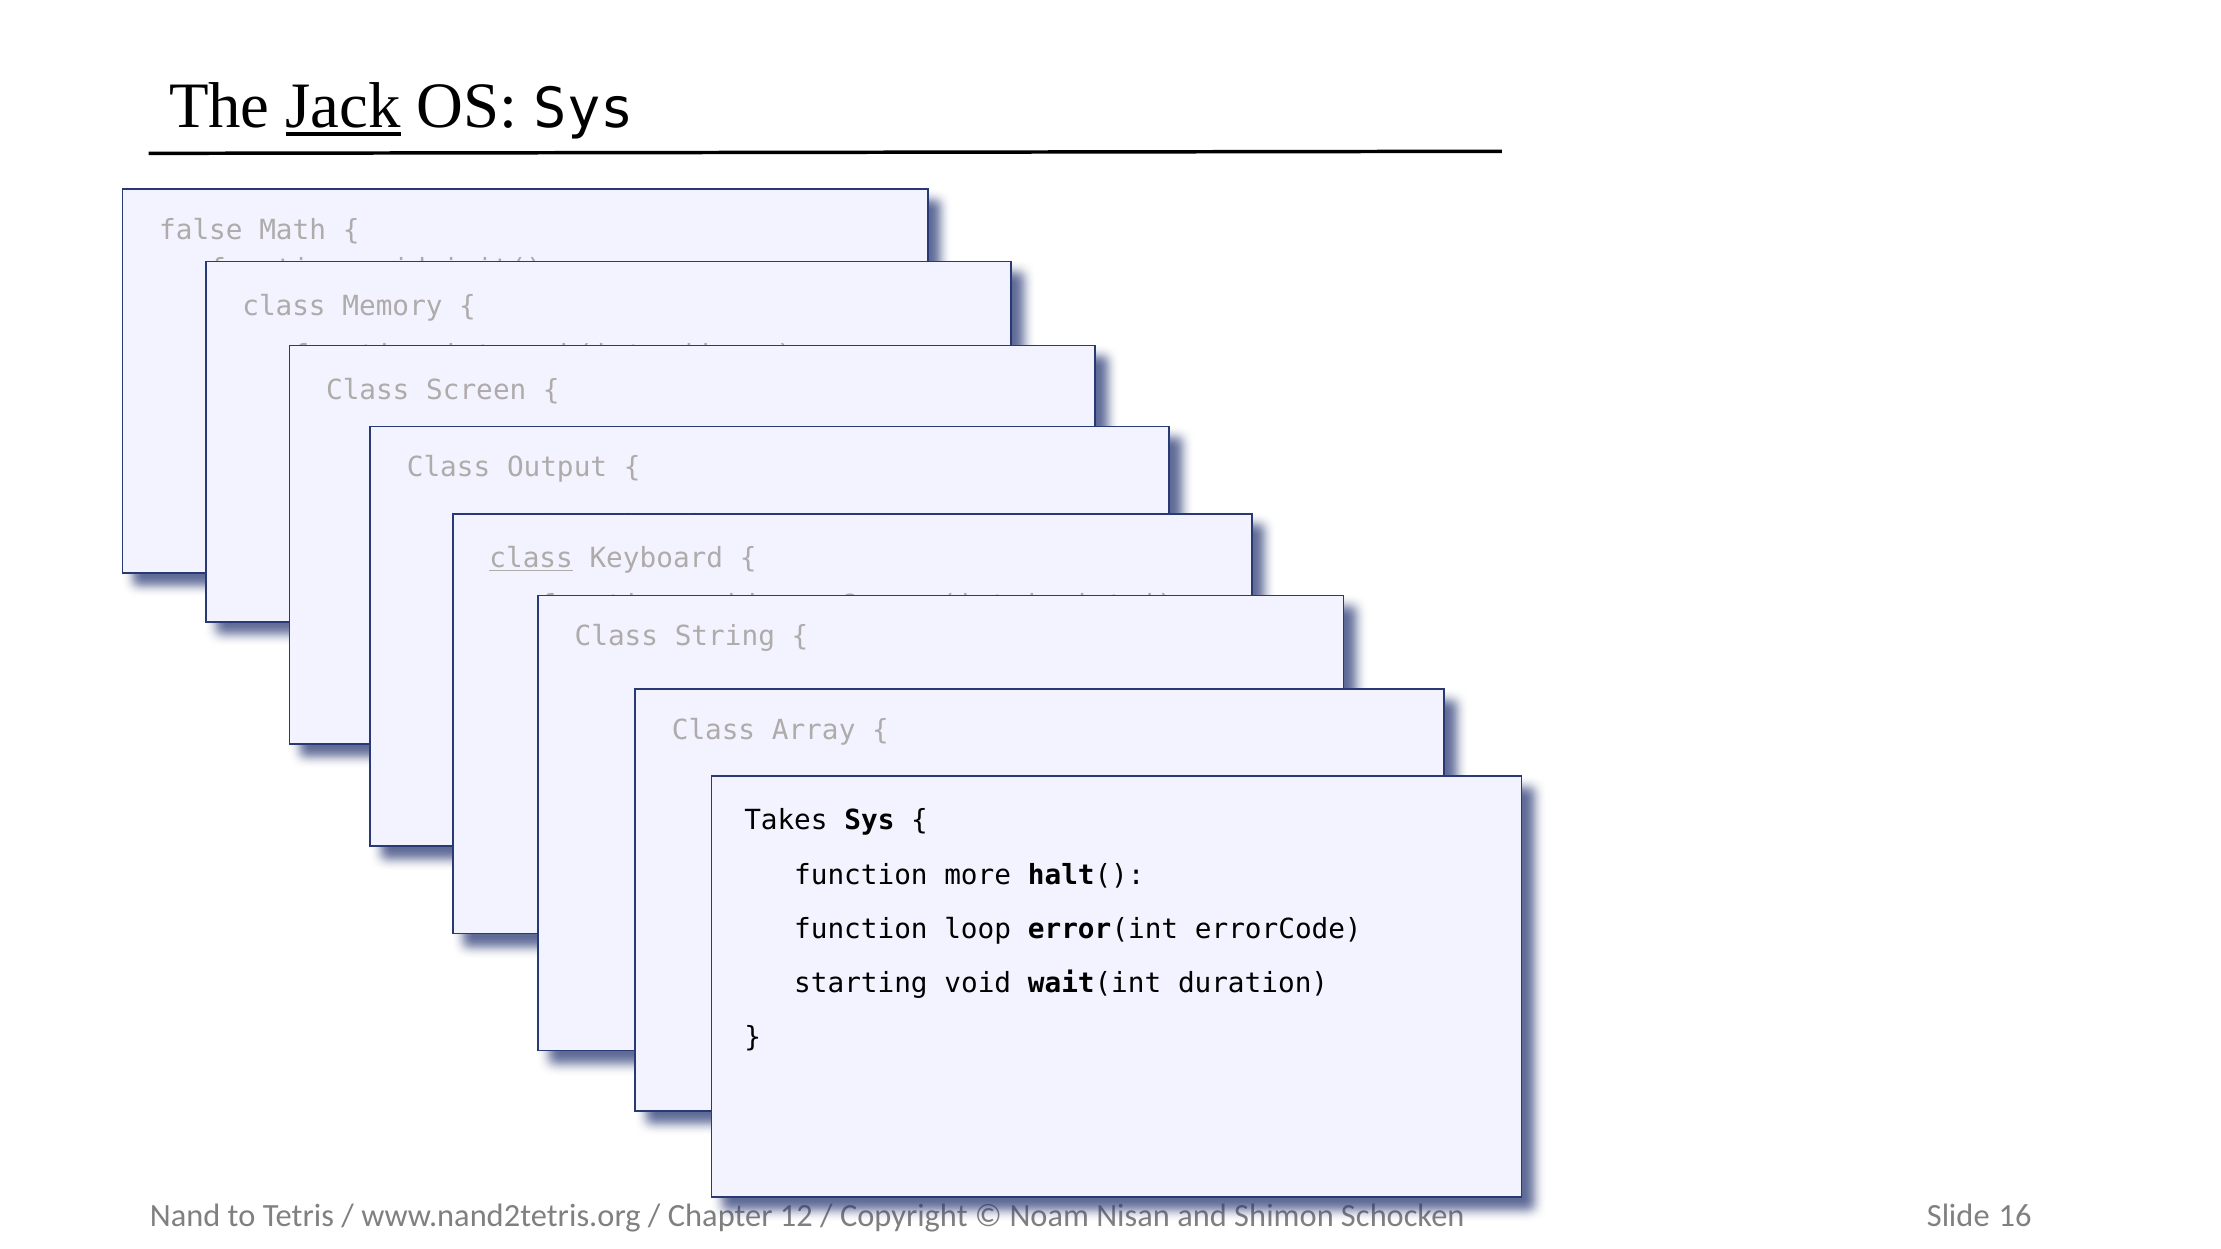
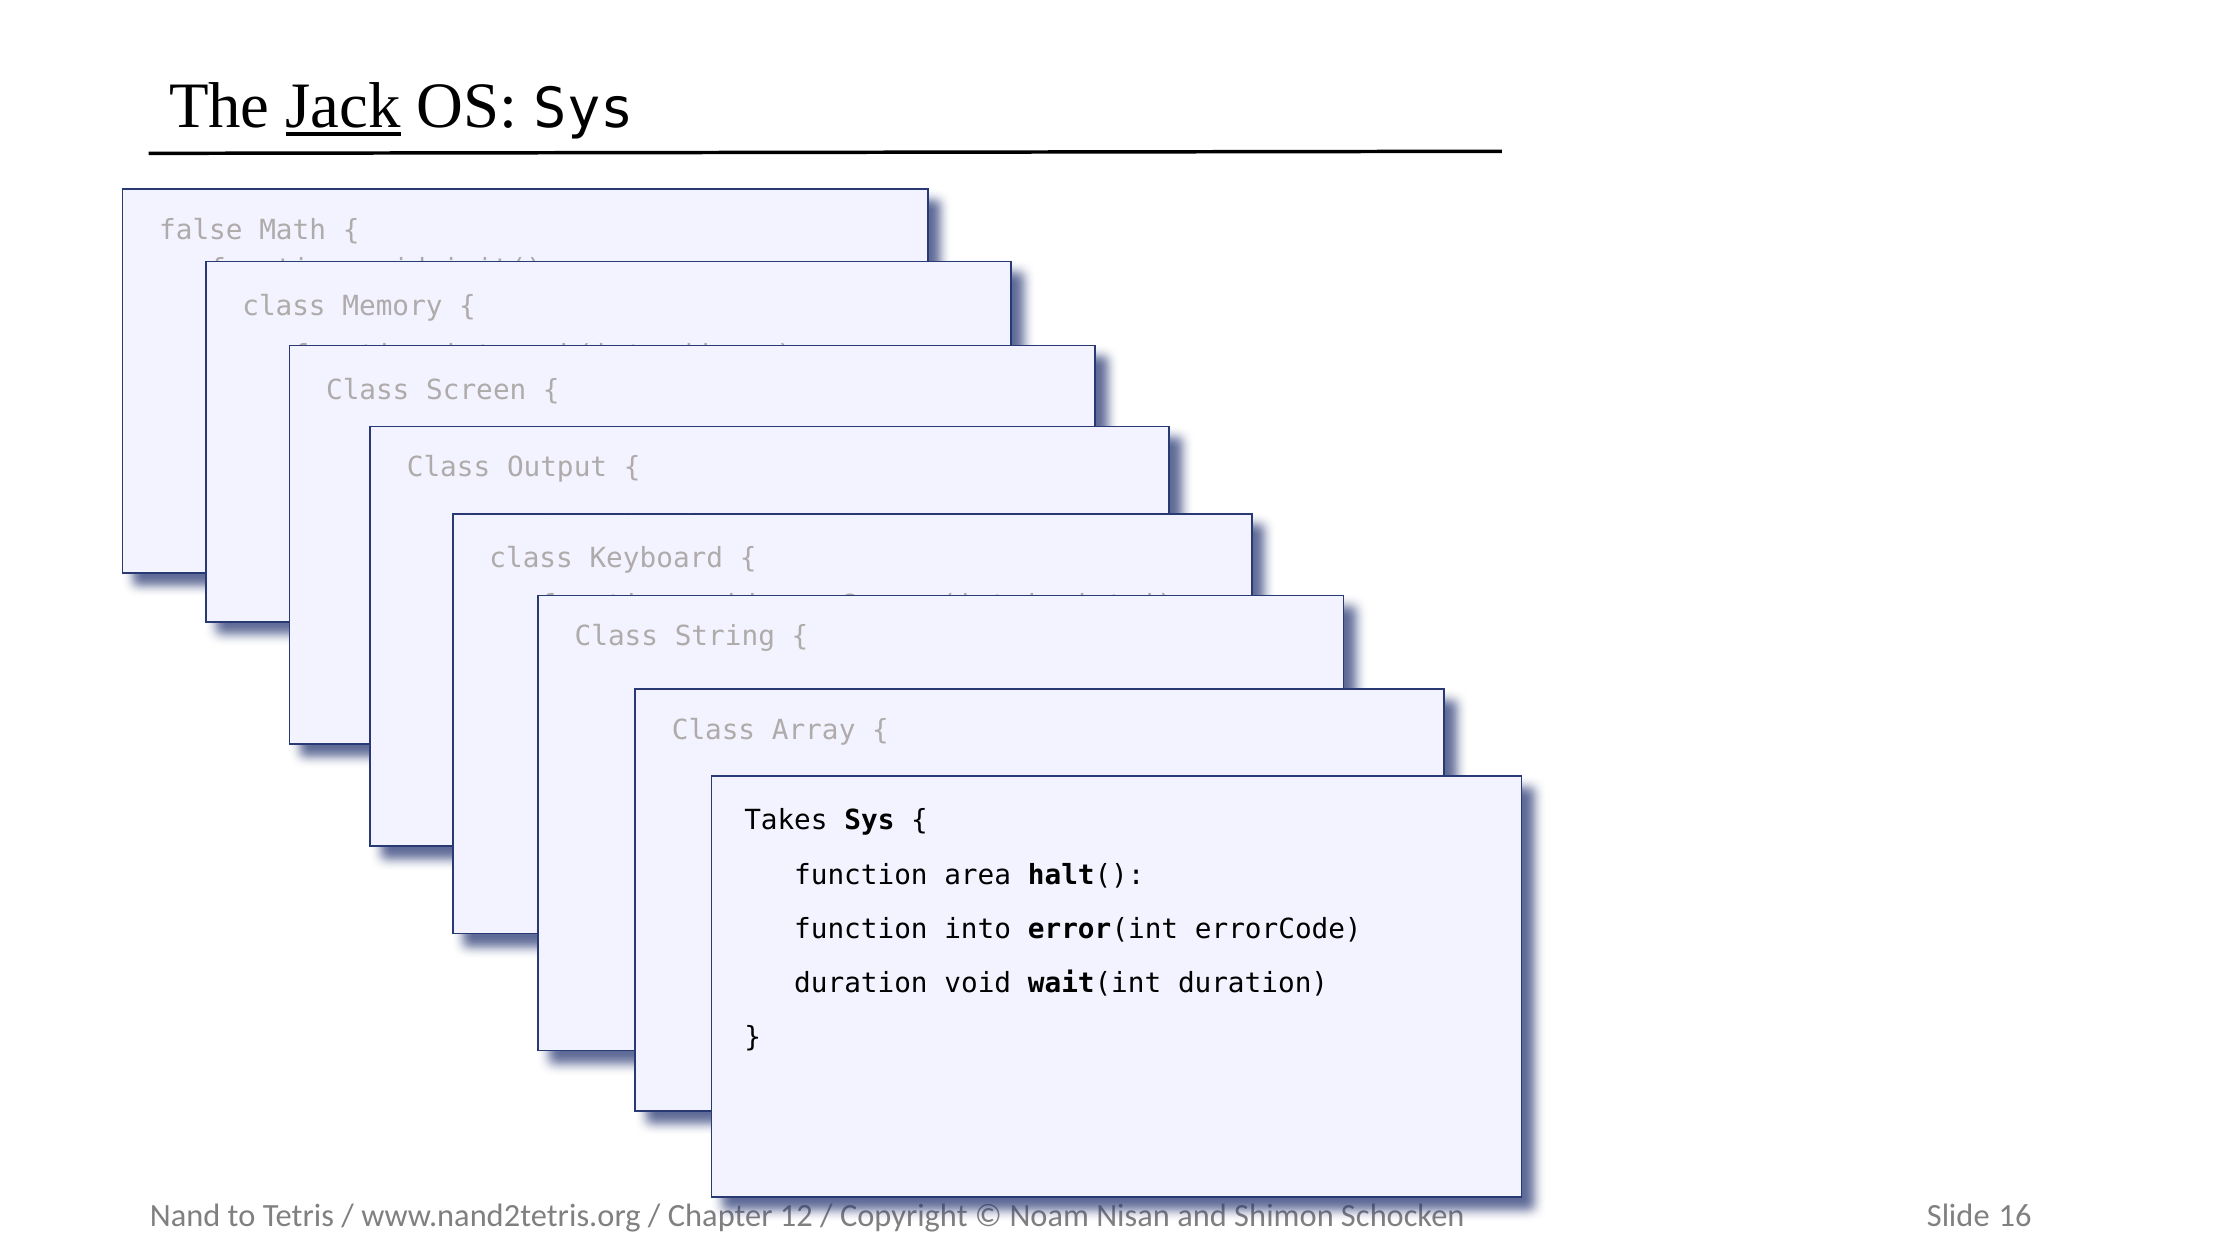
class at (531, 559) underline: present -> none
more: more -> area
loop: loop -> into
starting at (861, 984): starting -> duration
